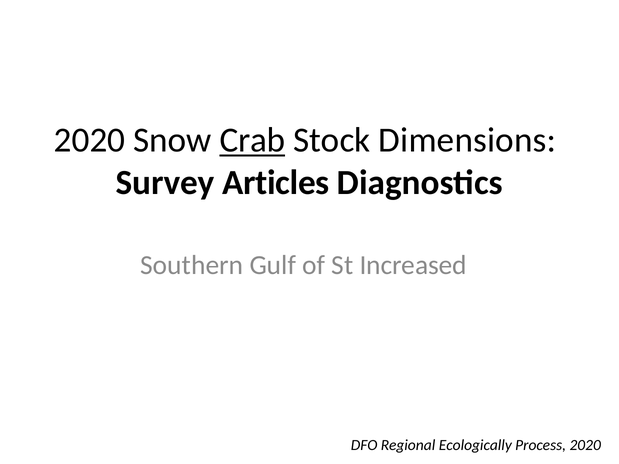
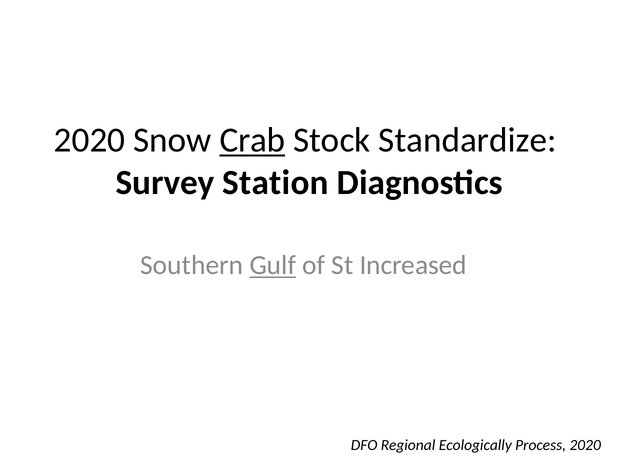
Dimensions: Dimensions -> Standardize
Articles: Articles -> Station
Gulf underline: none -> present
